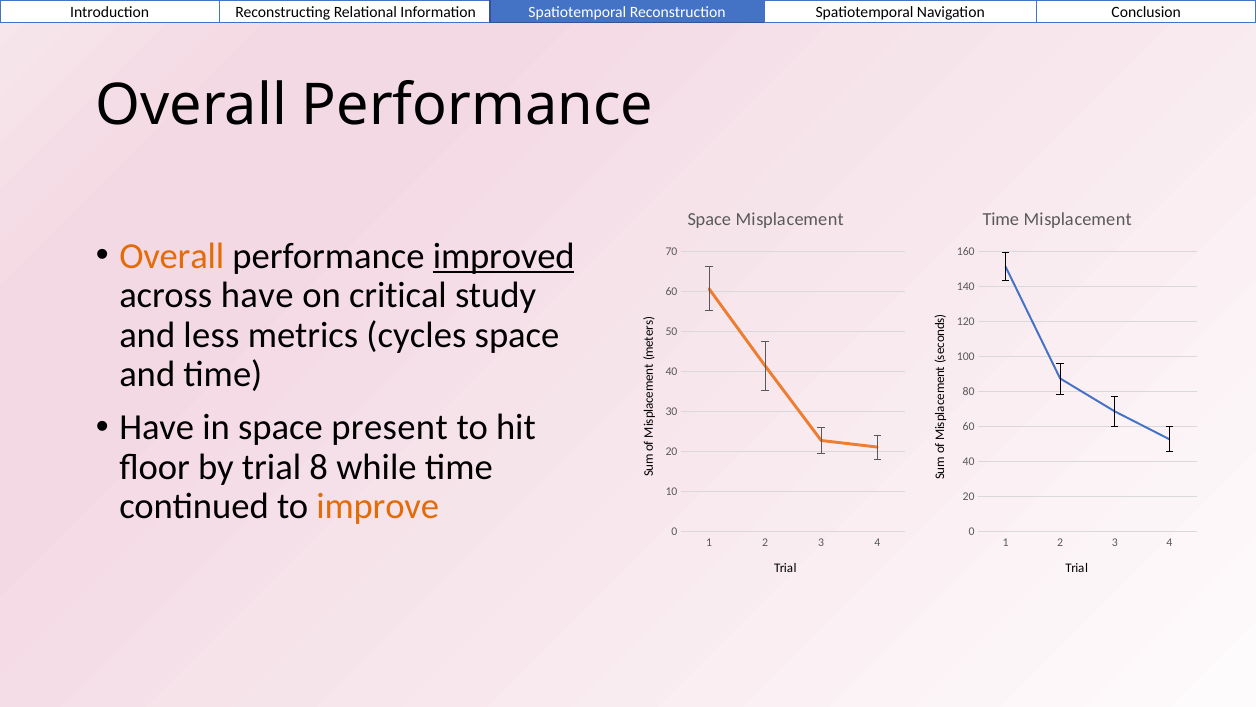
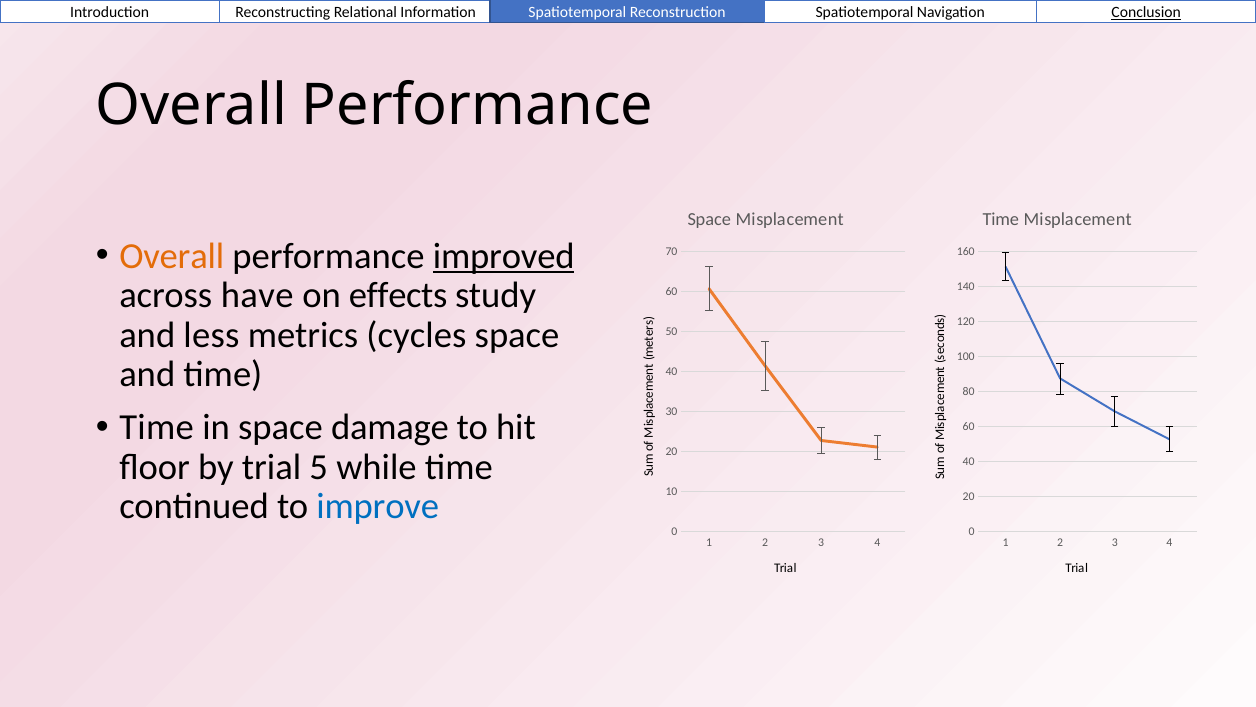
Conclusion underline: none -> present
critical: critical -> effects
Have at (157, 427): Have -> Time
present: present -> damage
8: 8 -> 5
improve colour: orange -> blue
